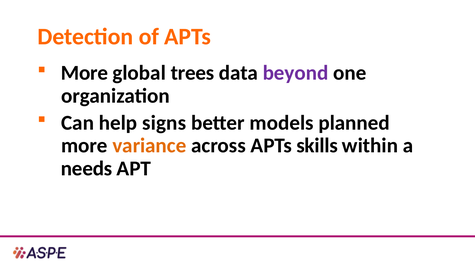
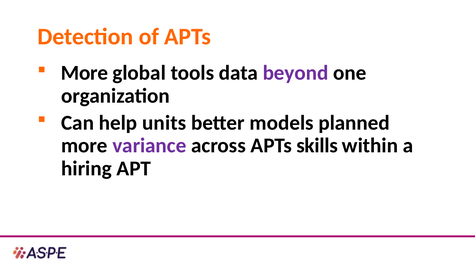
trees: trees -> tools
signs: signs -> units
variance colour: orange -> purple
needs: needs -> hiring
